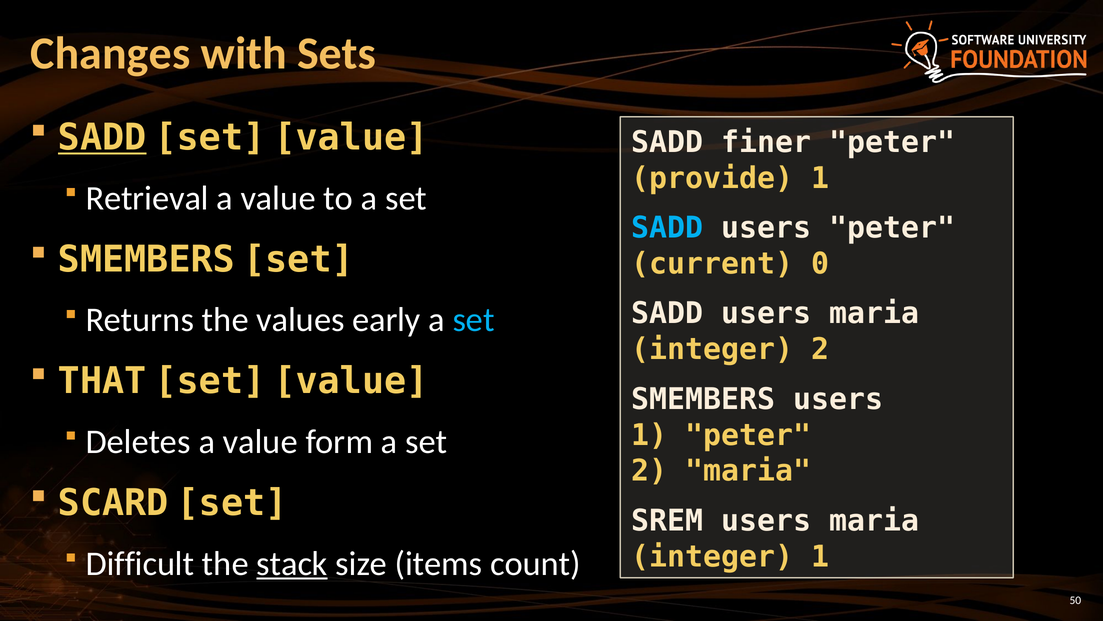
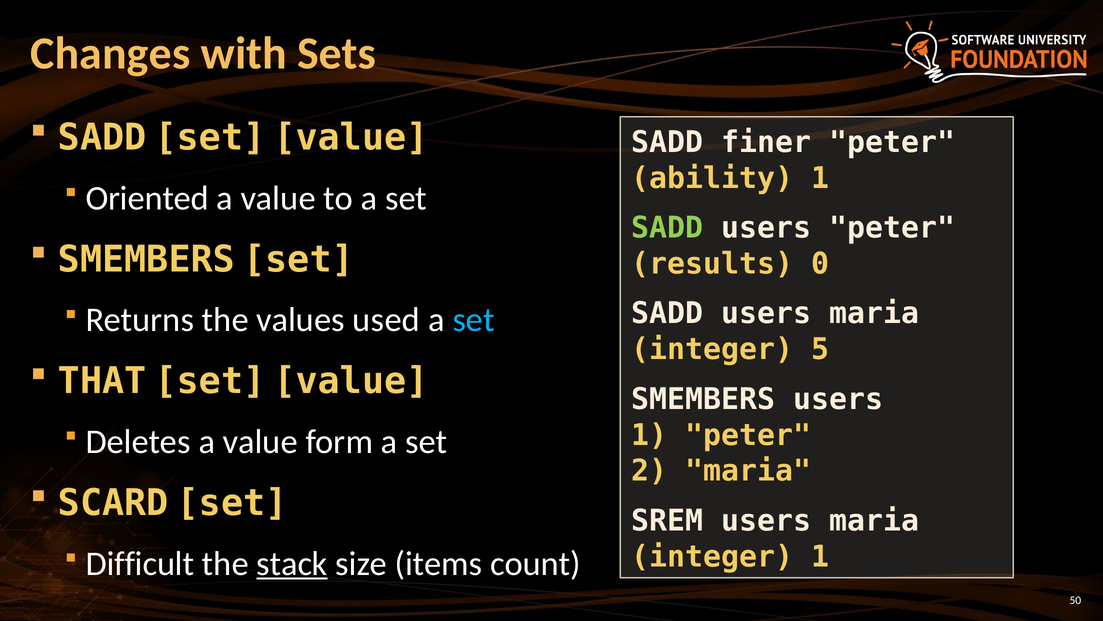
SADD at (102, 138) underline: present -> none
provide: provide -> ability
Retrieval: Retrieval -> Oriented
SADD at (667, 228) colour: light blue -> light green
current: current -> results
early: early -> used
integer 2: 2 -> 5
